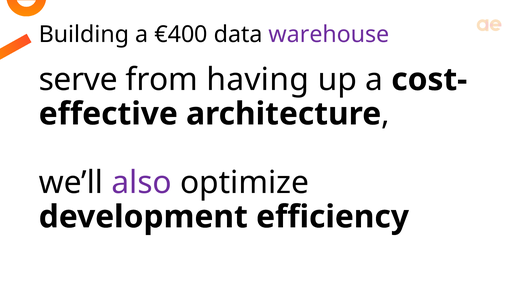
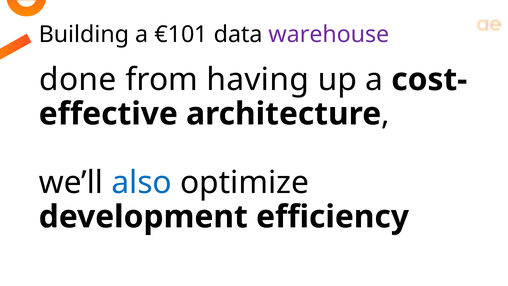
€400: €400 -> €101
serve: serve -> done
also colour: purple -> blue
